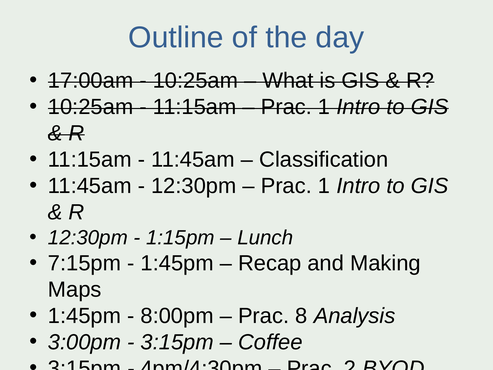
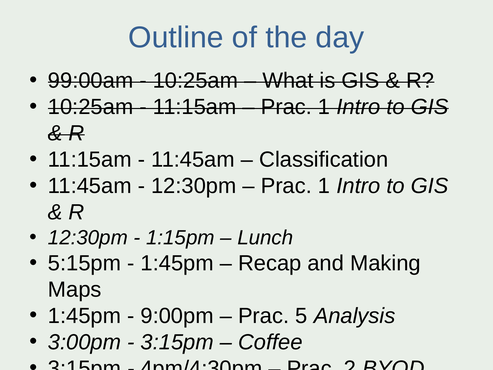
17:00am: 17:00am -> 99:00am
7:15pm: 7:15pm -> 5:15pm
8:00pm: 8:00pm -> 9:00pm
8: 8 -> 5
